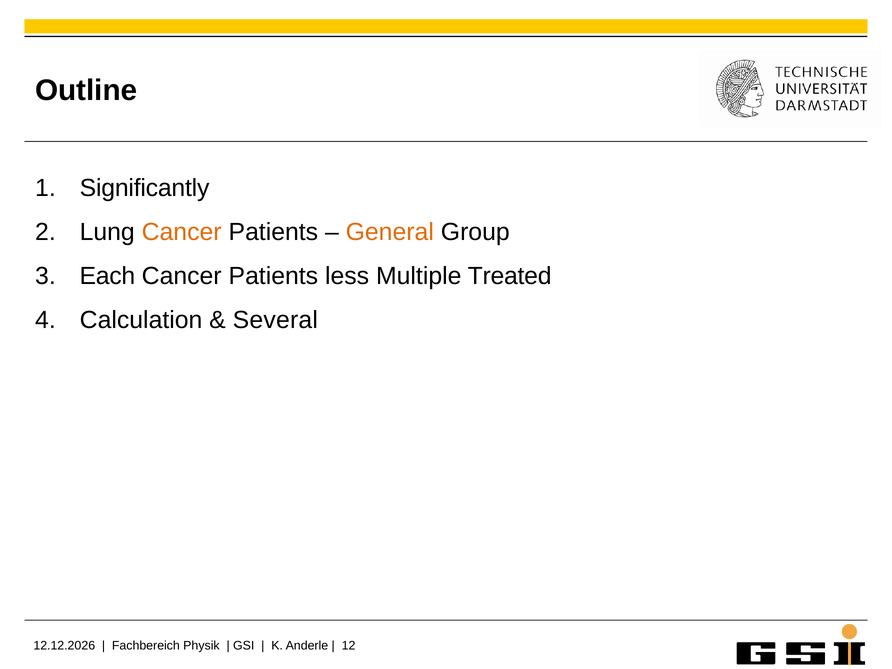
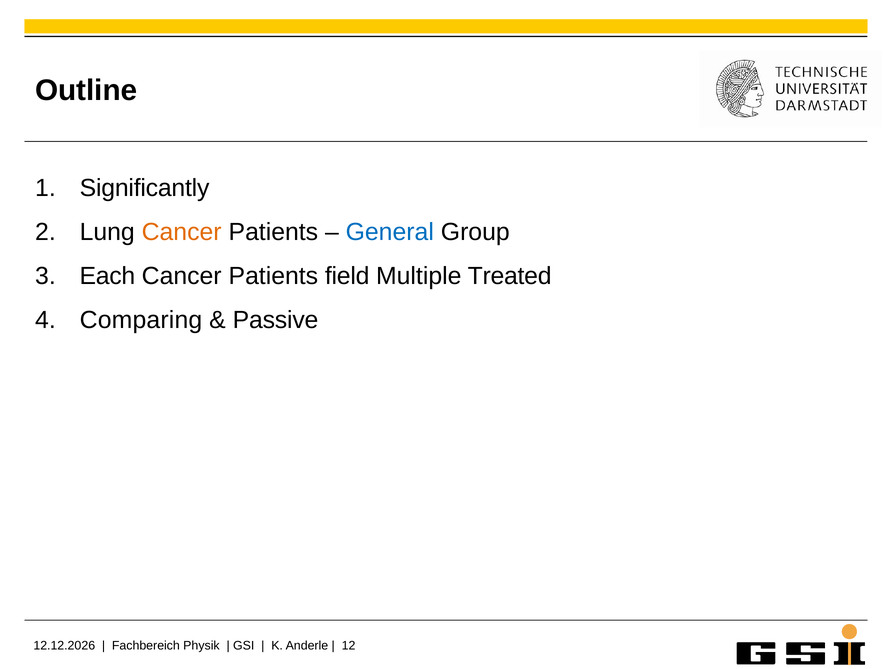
General colour: orange -> blue
less: less -> field
Calculation: Calculation -> Comparing
Several: Several -> Passive
